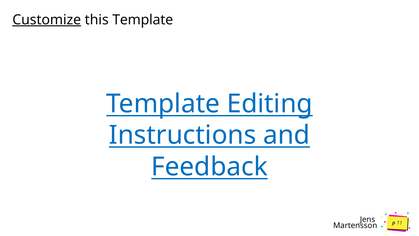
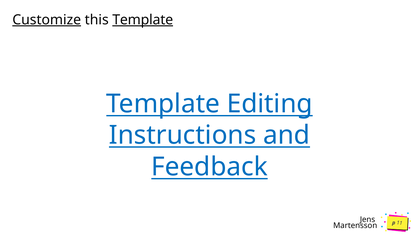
Template at (143, 20) underline: none -> present
